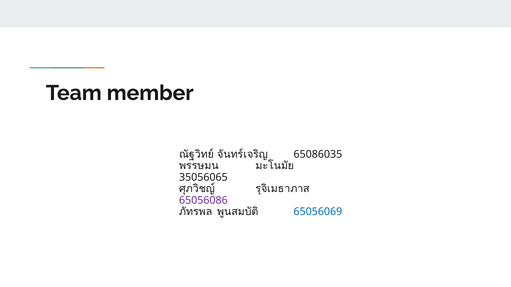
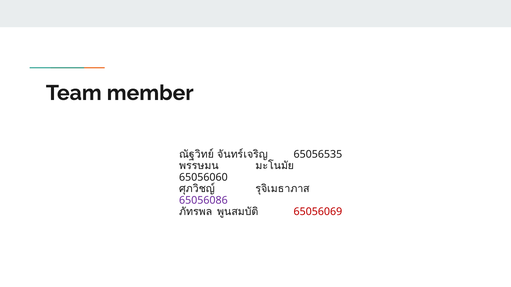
65086035: 65086035 -> 65056535
35056065: 35056065 -> 65056060
65056069 colour: blue -> red
